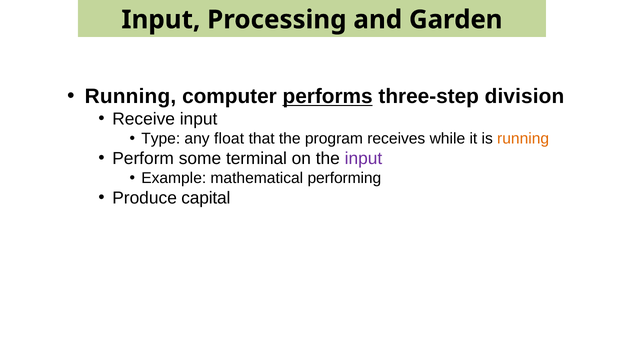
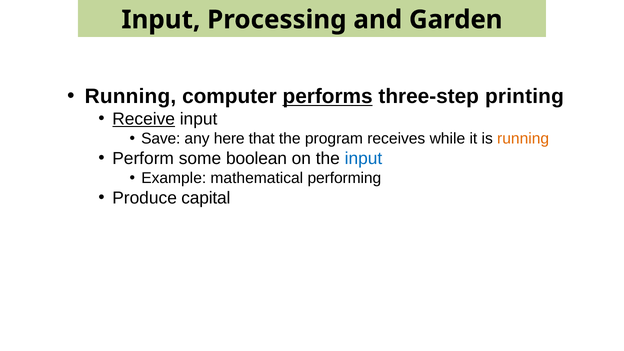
division: division -> printing
Receive underline: none -> present
Type: Type -> Save
float: float -> here
terminal: terminal -> boolean
input at (363, 159) colour: purple -> blue
